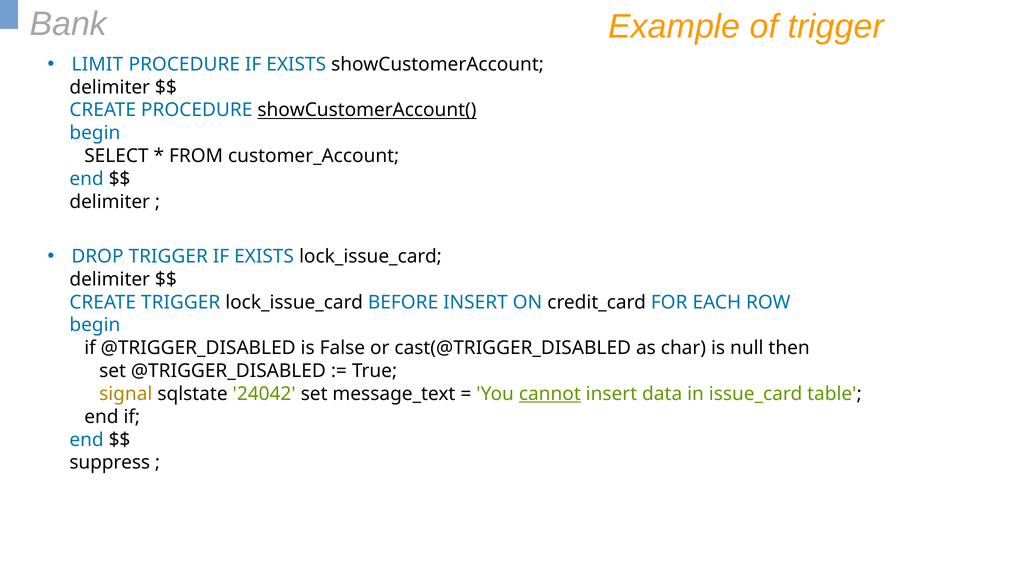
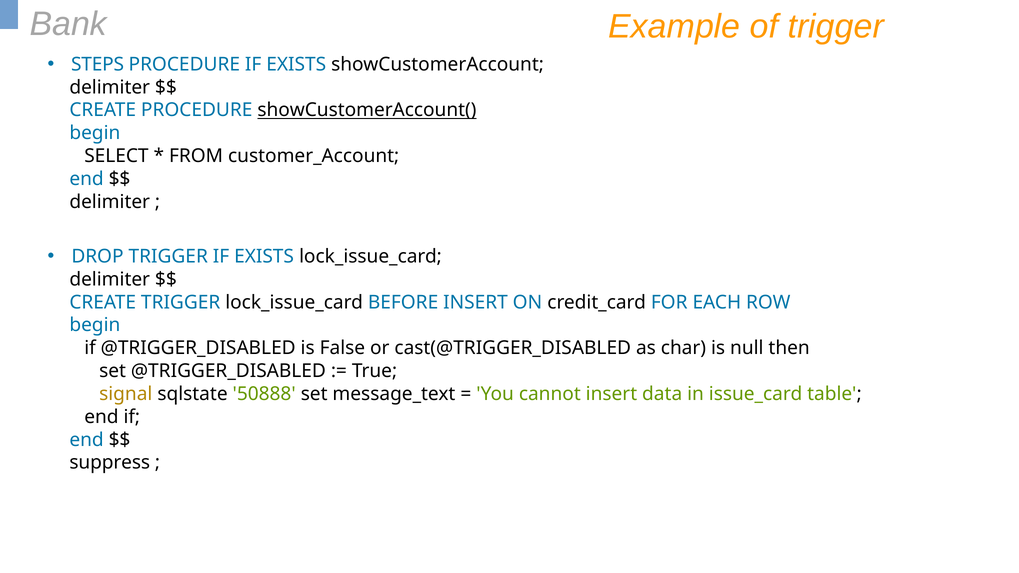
LIMIT: LIMIT -> STEPS
24042: 24042 -> 50888
cannot underline: present -> none
